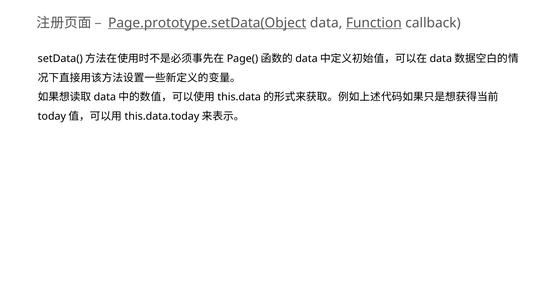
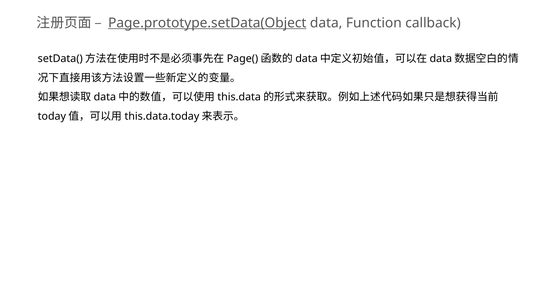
Function underline: present -> none
